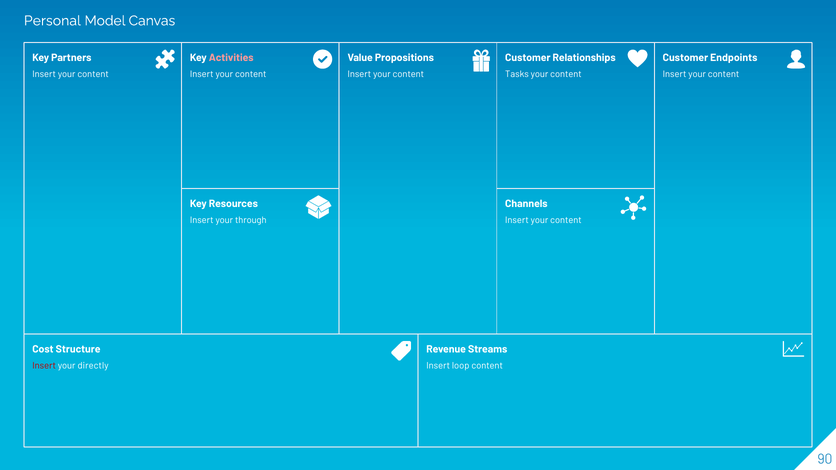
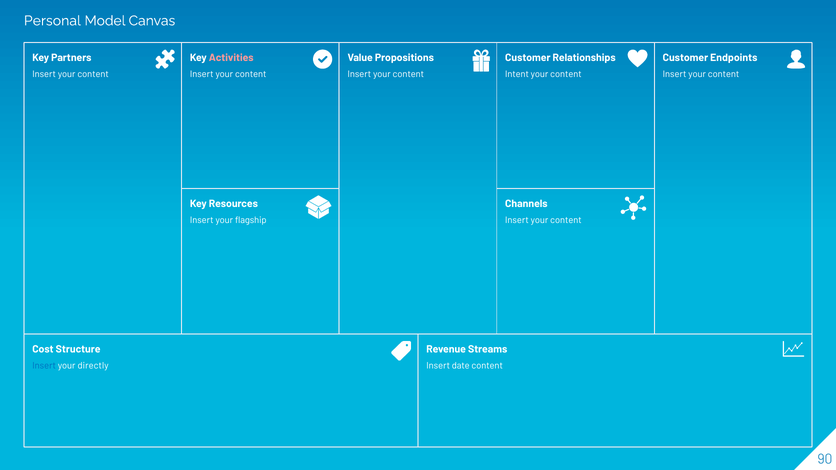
Tasks: Tasks -> Intent
through: through -> flagship
Insert at (44, 366) colour: red -> blue
loop: loop -> date
